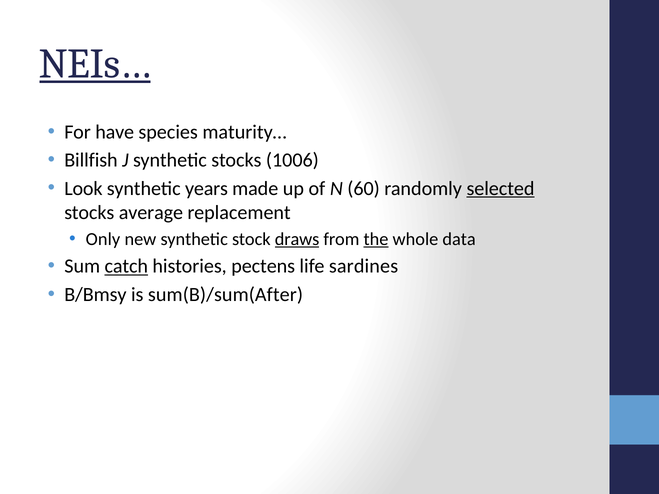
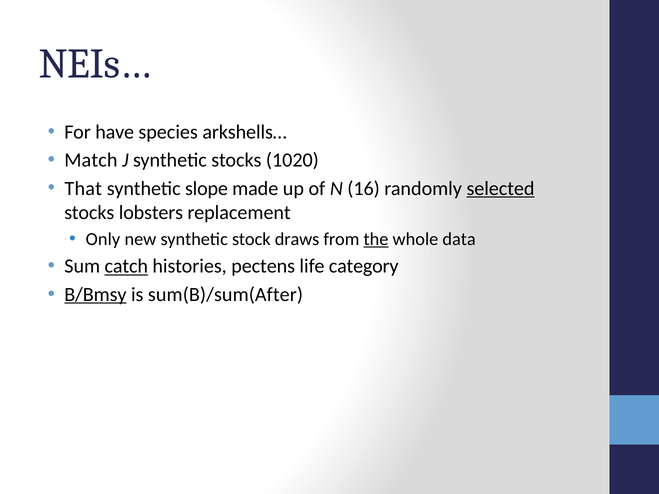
NEIs… underline: present -> none
maturity…: maturity… -> arkshells…
Billfish: Billfish -> Match
1006: 1006 -> 1020
Look: Look -> That
years: years -> slope
60: 60 -> 16
average: average -> lobsters
draws underline: present -> none
sardines: sardines -> category
B/Bmsy underline: none -> present
